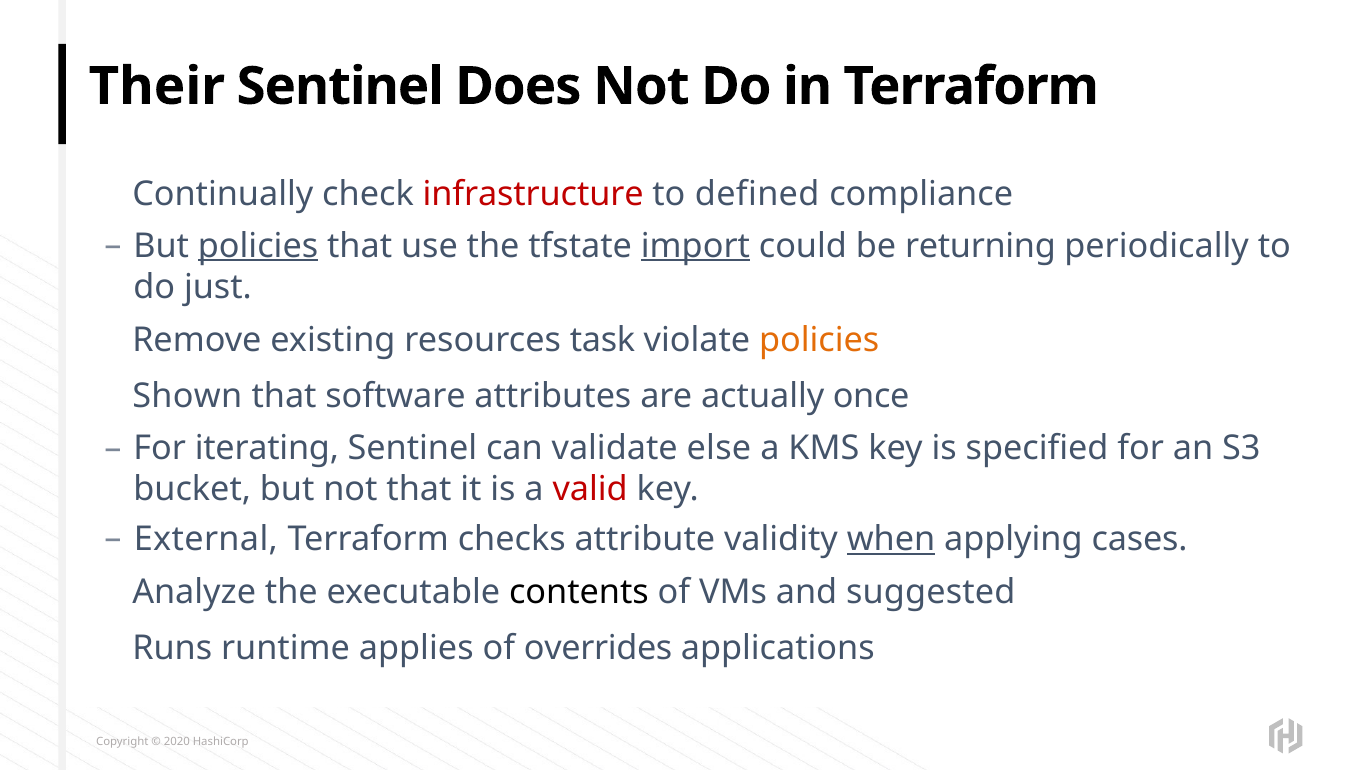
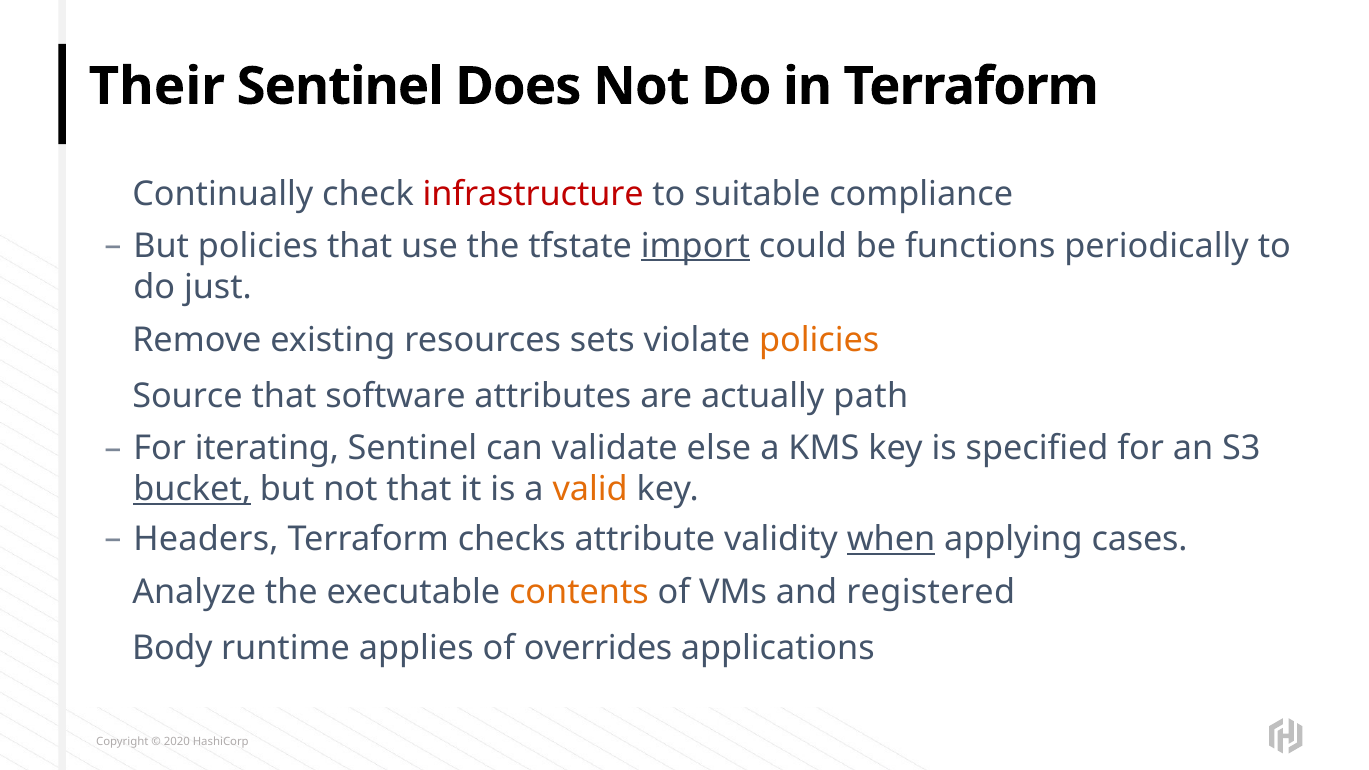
defined: defined -> suitable
policies at (258, 246) underline: present -> none
returning: returning -> functions
task: task -> sets
Shown: Shown -> Source
once: once -> path
bucket underline: none -> present
valid colour: red -> orange
External: External -> Headers
contents colour: black -> orange
suggested: suggested -> registered
Runs: Runs -> Body
